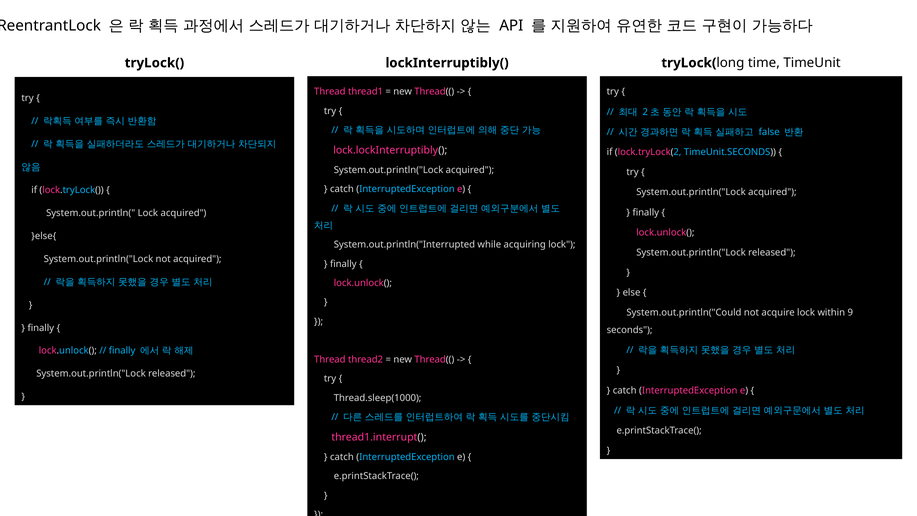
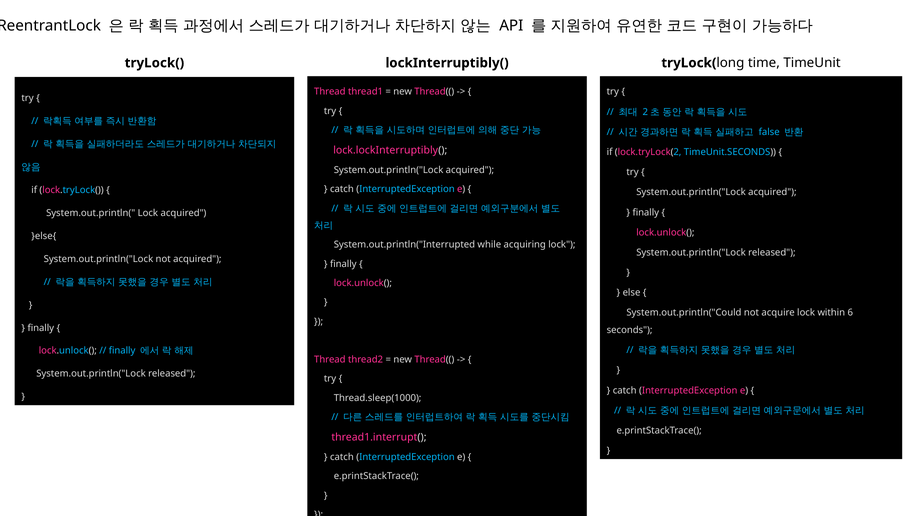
9: 9 -> 6
